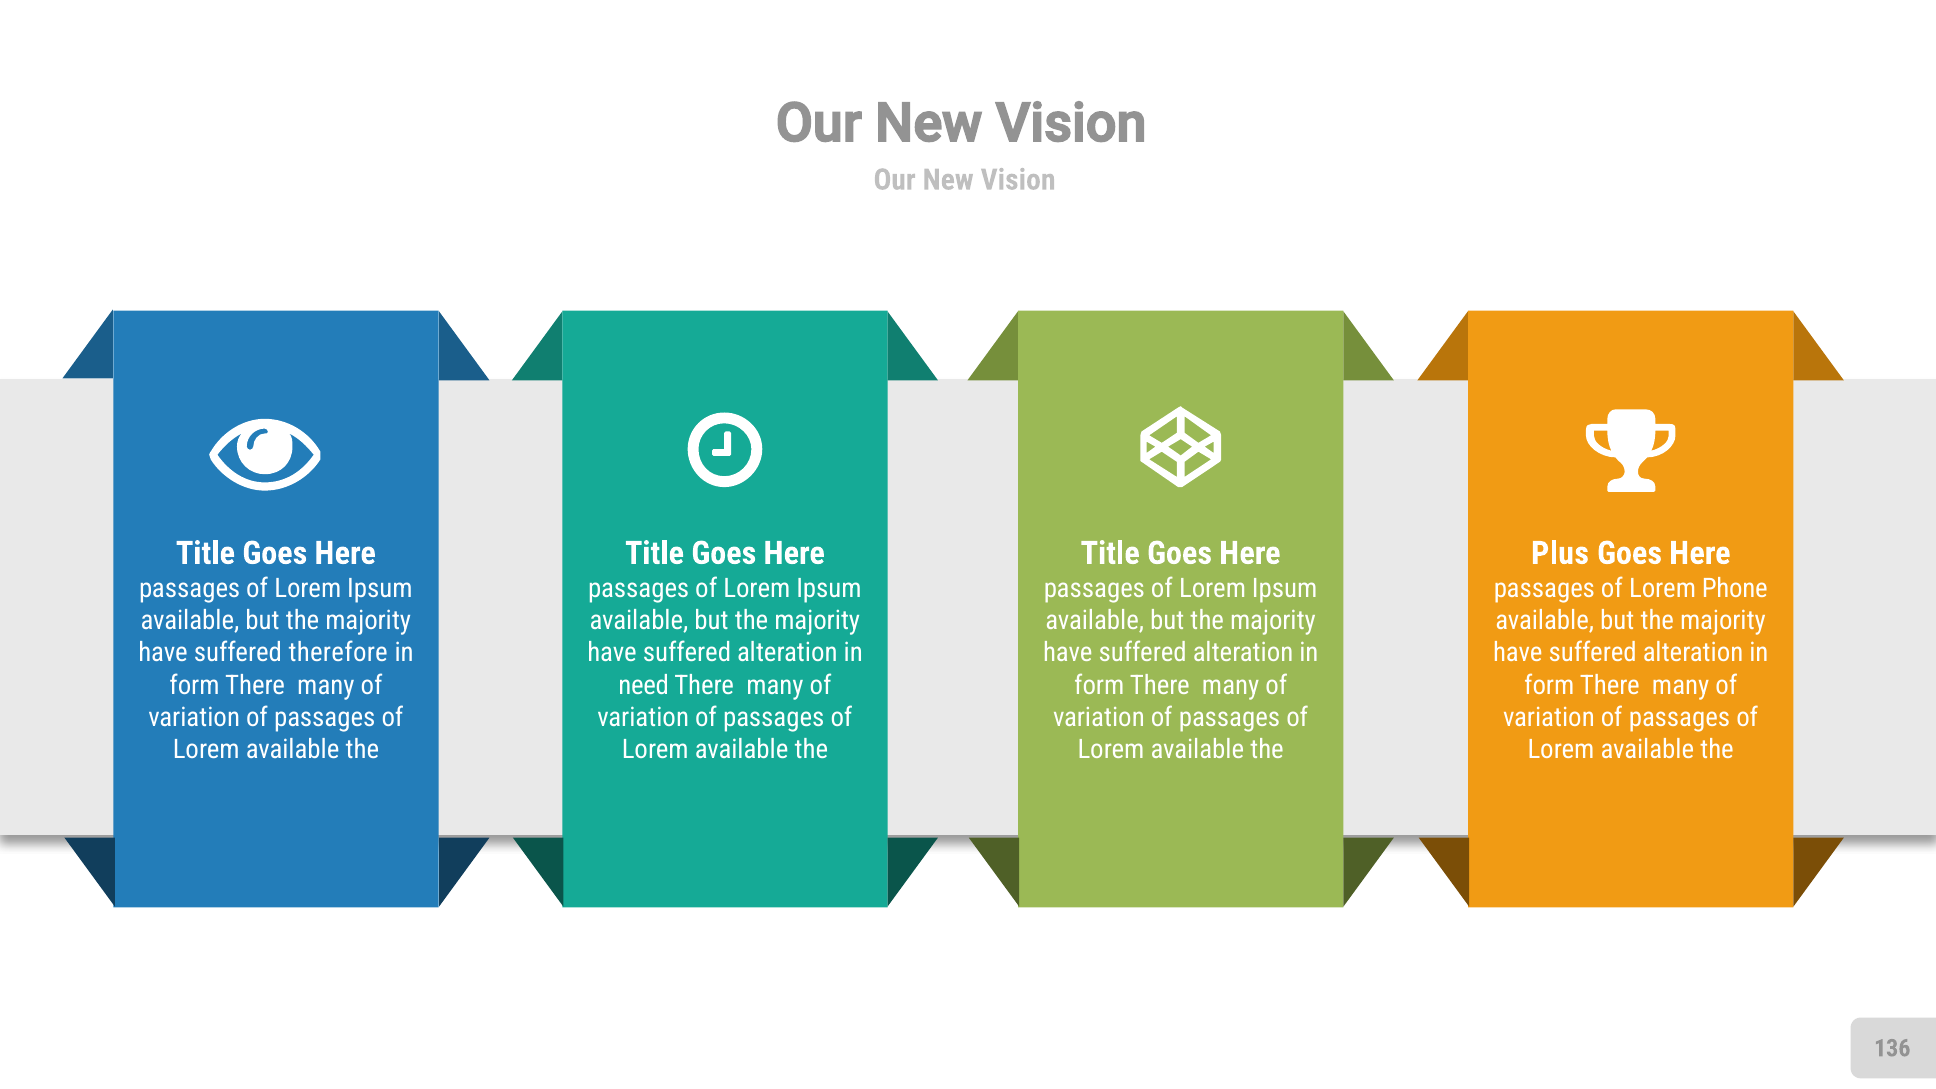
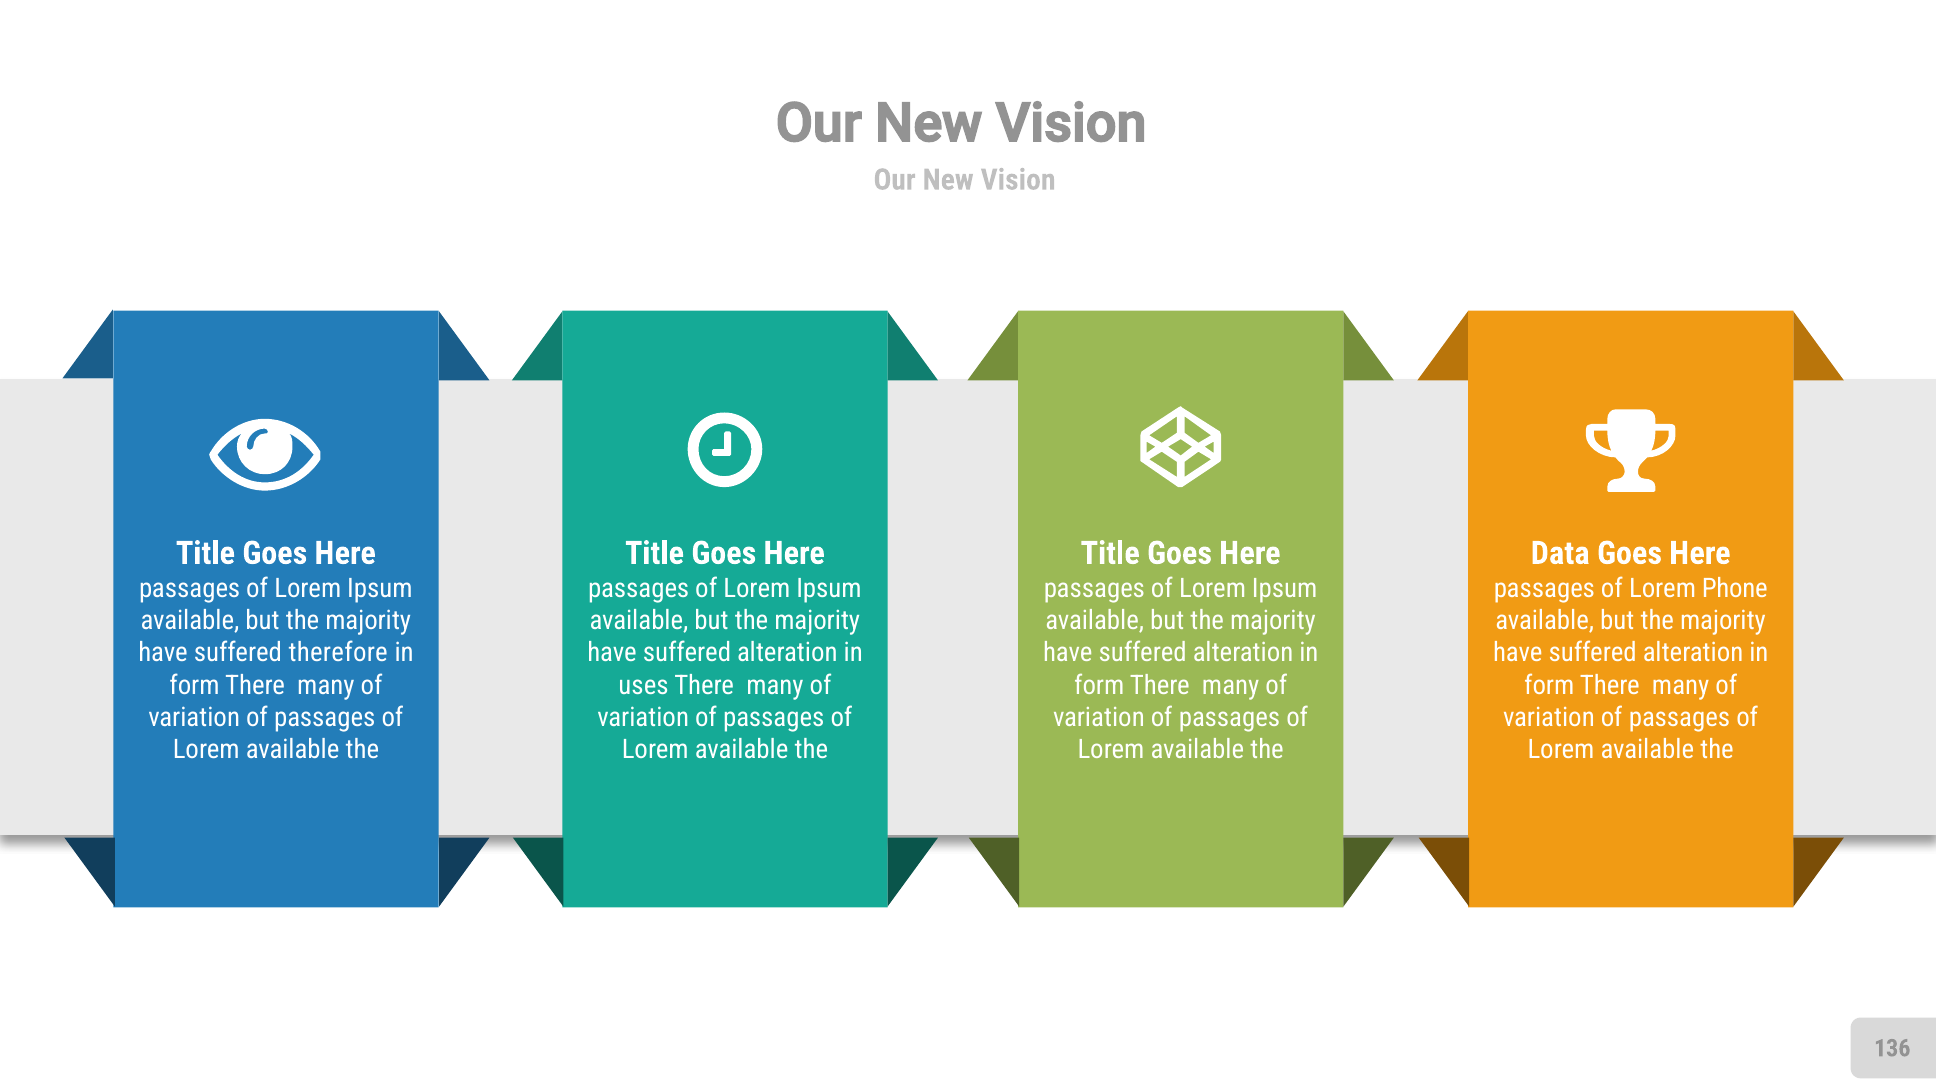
Plus: Plus -> Data
need: need -> uses
